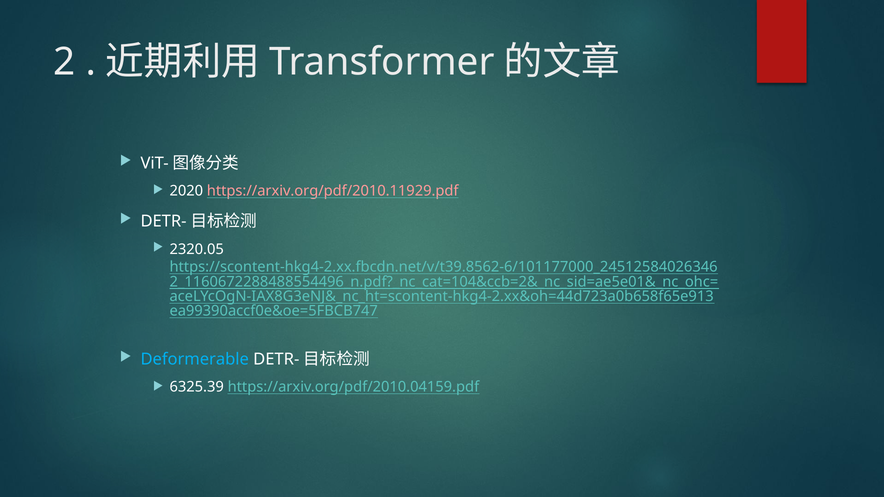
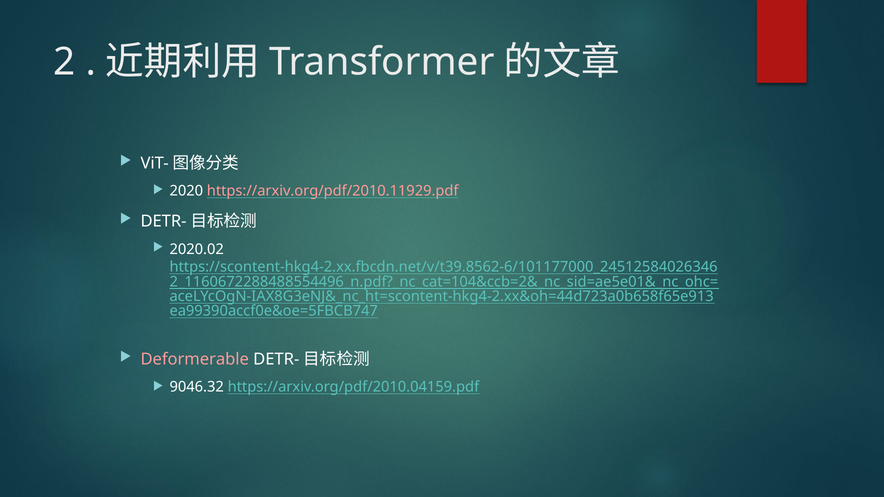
2320.05: 2320.05 -> 2020.02
Deformerable colour: light blue -> pink
6325.39: 6325.39 -> 9046.32
